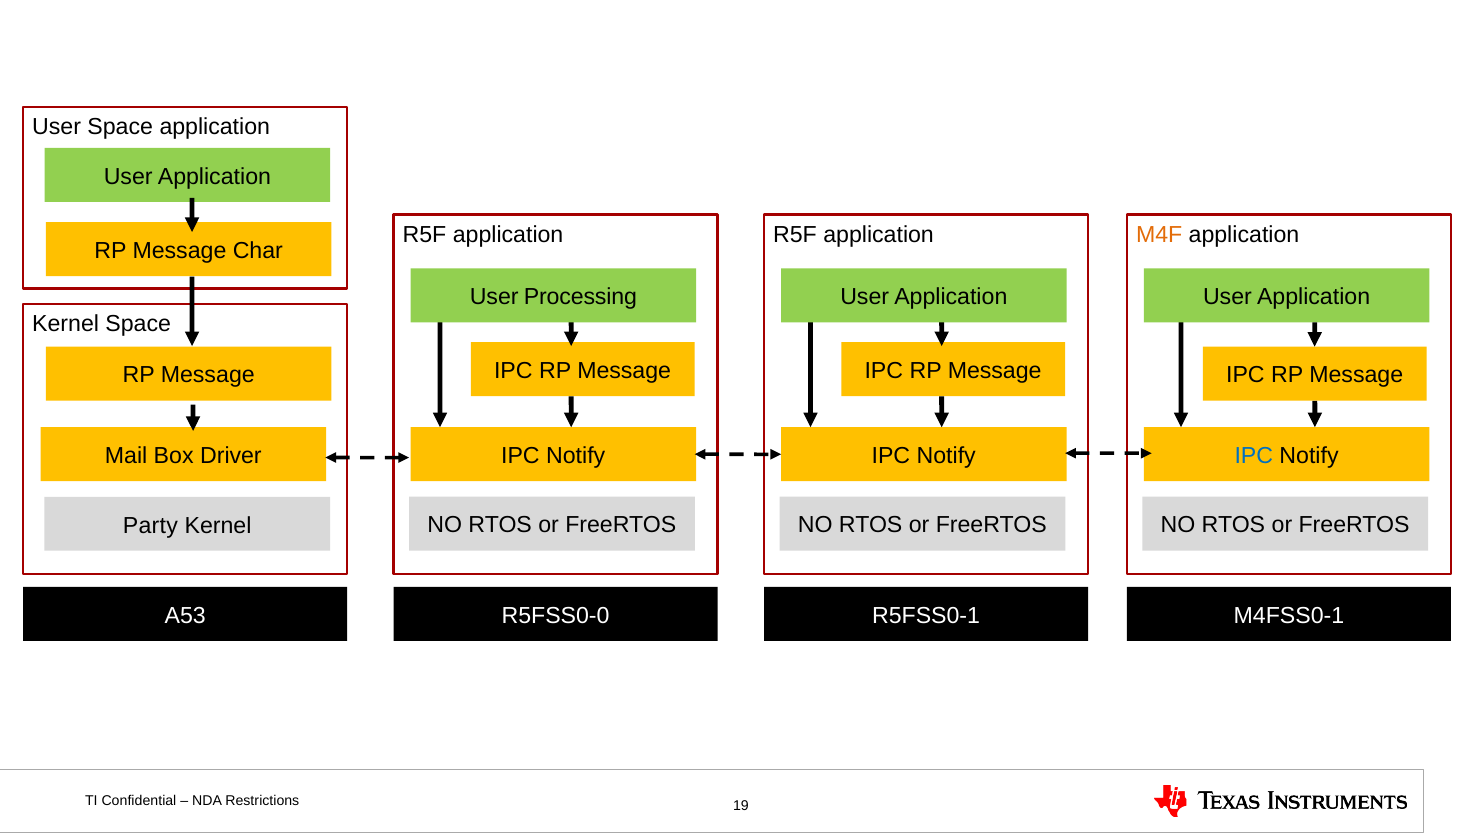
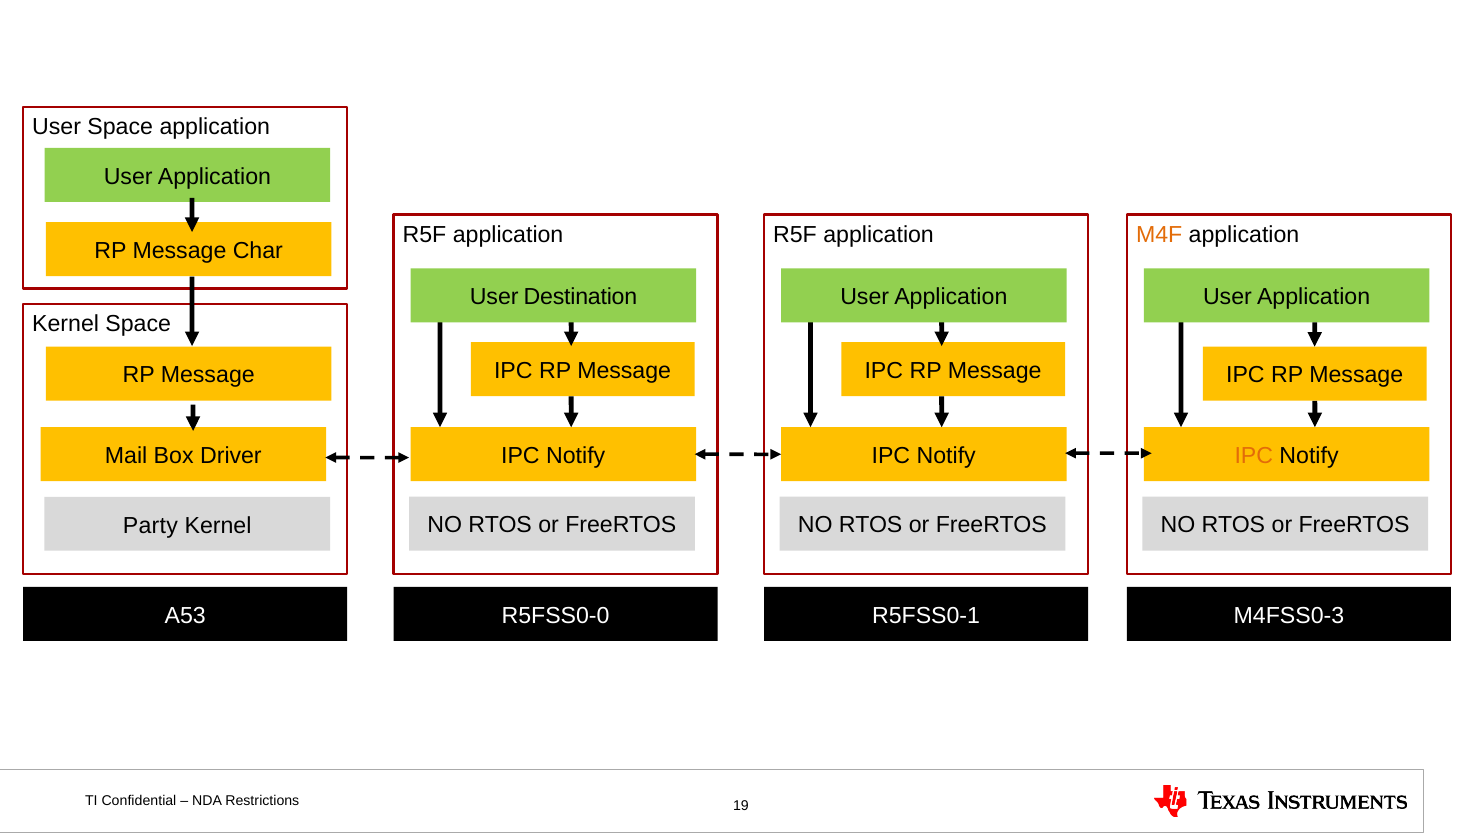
Processing: Processing -> Destination
IPC at (1254, 456) colour: blue -> orange
M4FSS0-1: M4FSS0-1 -> M4FSS0-3
